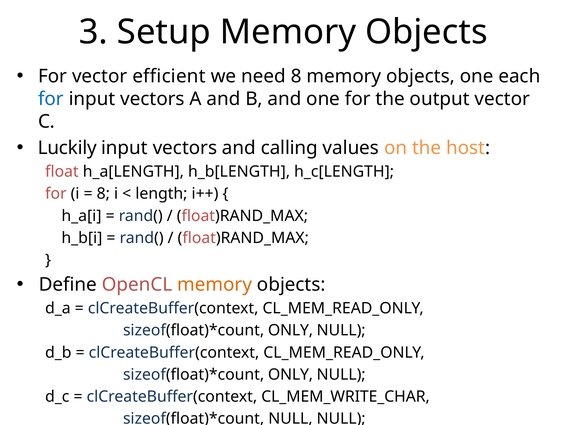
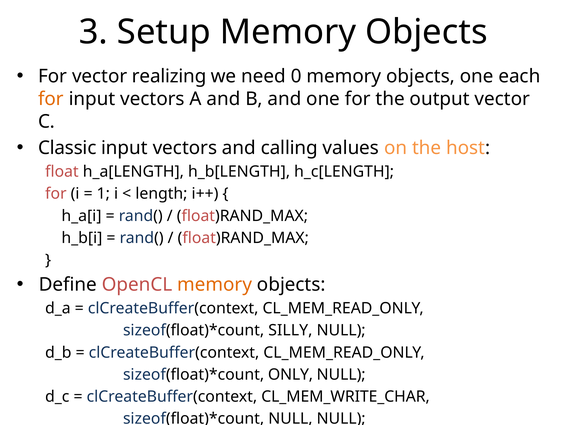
efficient: efficient -> realizing
need 8: 8 -> 0
for at (51, 99) colour: blue -> orange
Luckily: Luckily -> Classic
8 at (103, 194): 8 -> 1
ONLY at (290, 331): ONLY -> SILLY
